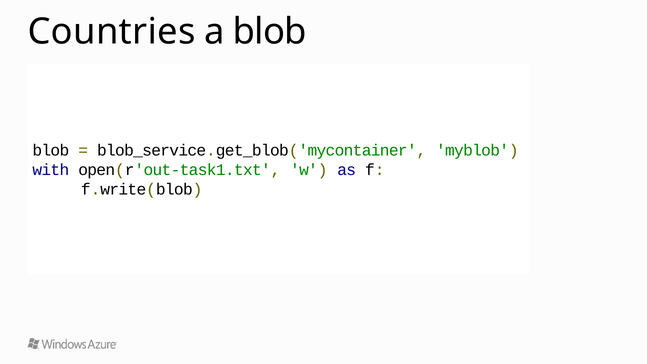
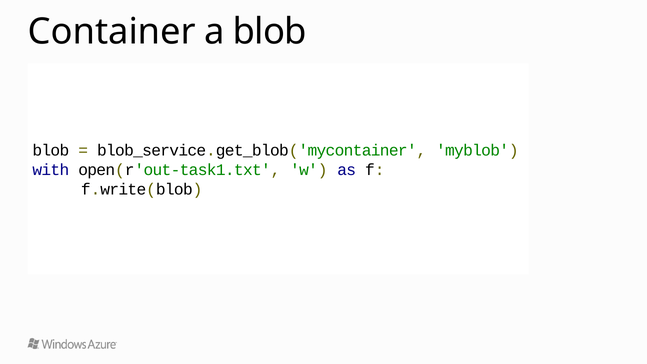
Countries: Countries -> Container
